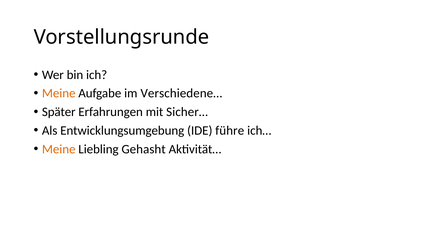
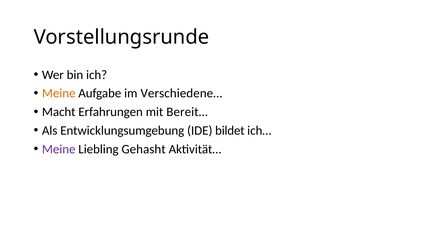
Später: Später -> Macht
Sicher…: Sicher… -> Bereit…
führe: führe -> bildet
Meine at (59, 149) colour: orange -> purple
